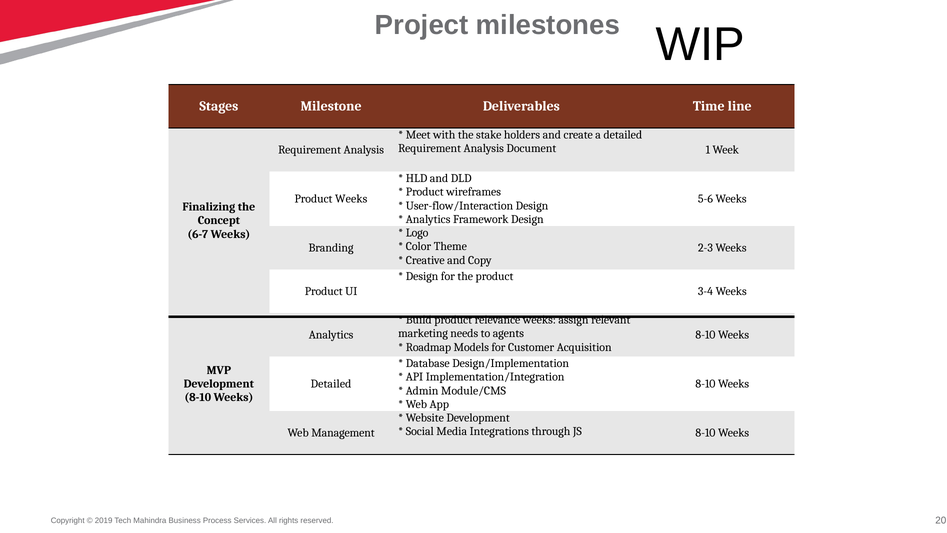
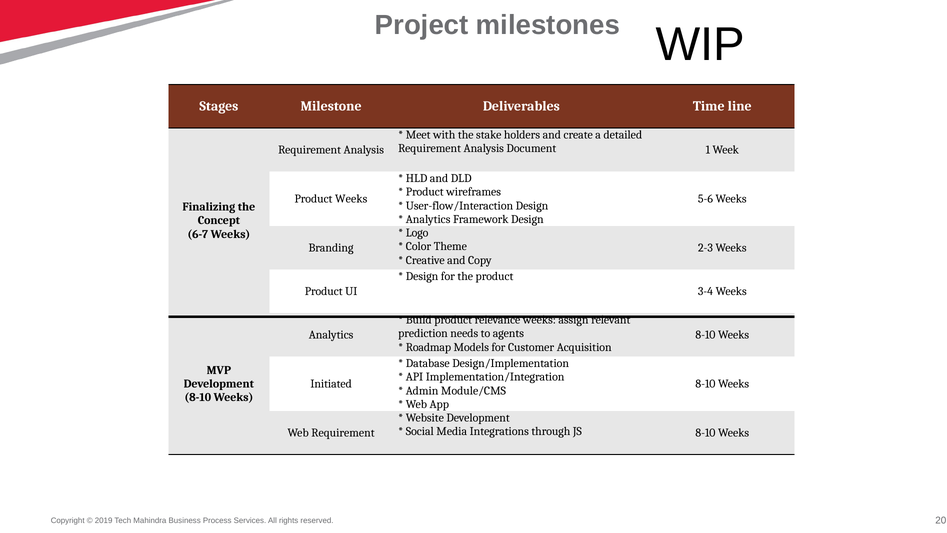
marketing: marketing -> prediction
Detailed at (331, 384): Detailed -> Initiated
Web Management: Management -> Requirement
